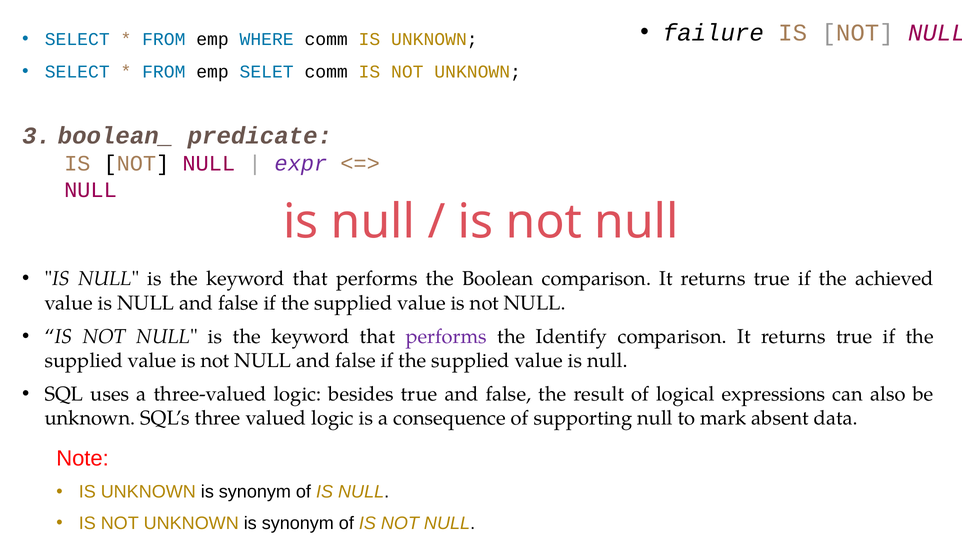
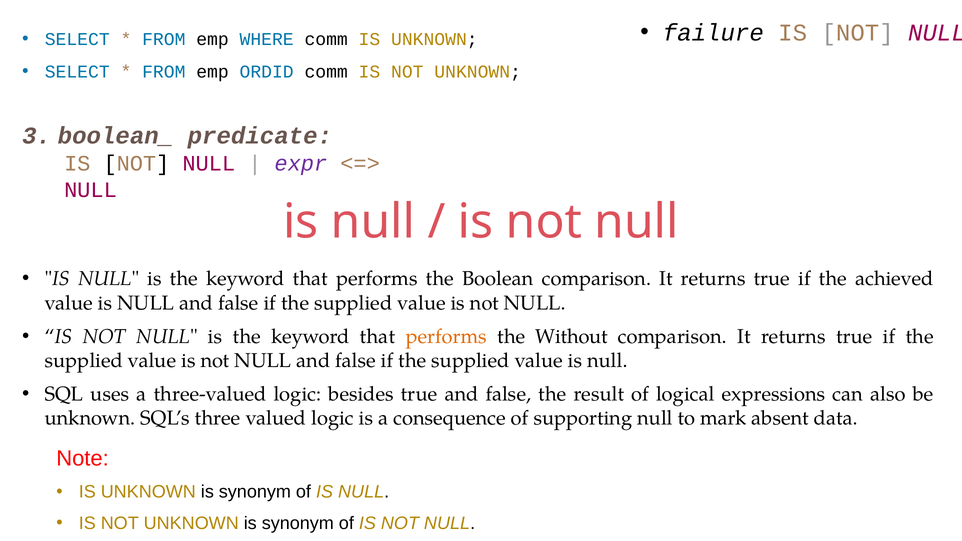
SELET: SELET -> ORDID
performs at (446, 337) colour: purple -> orange
Identify: Identify -> Without
